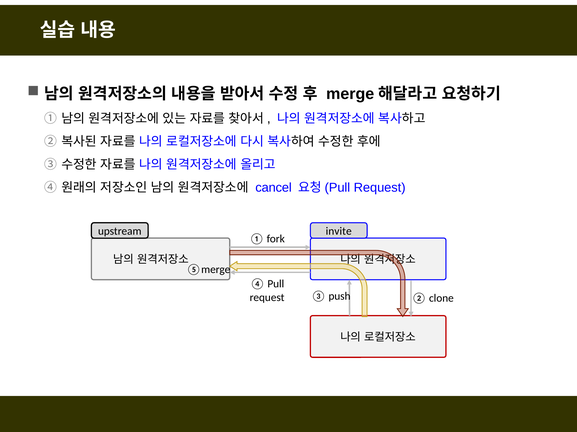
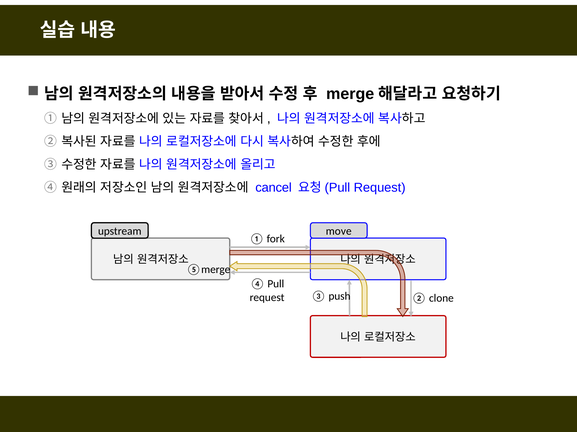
invite: invite -> move
